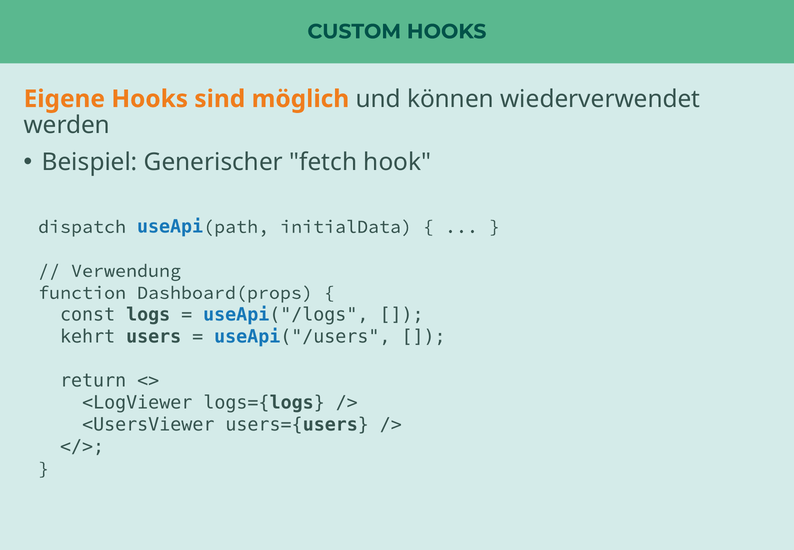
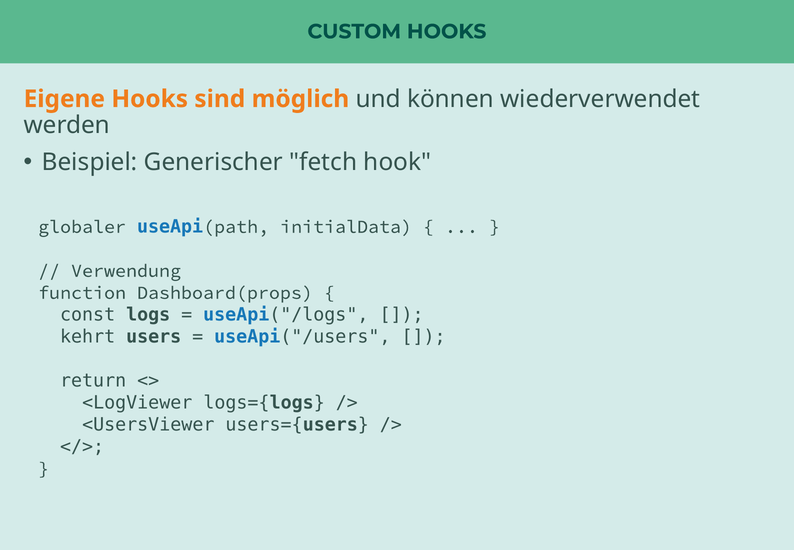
dispatch: dispatch -> globaler
